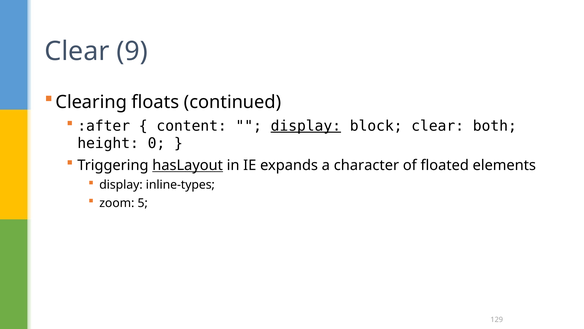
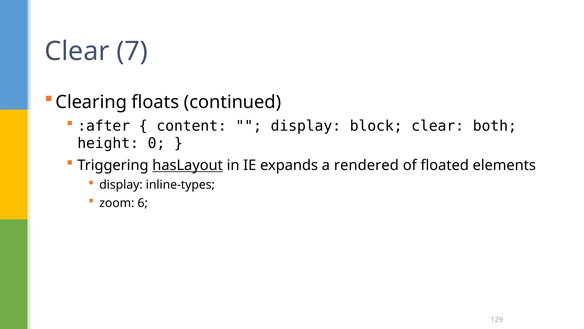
9: 9 -> 7
display at (306, 126) underline: present -> none
character: character -> rendered
5: 5 -> 6
